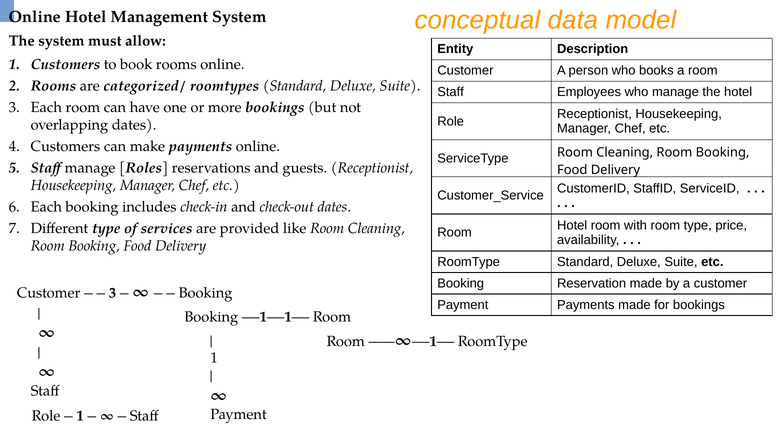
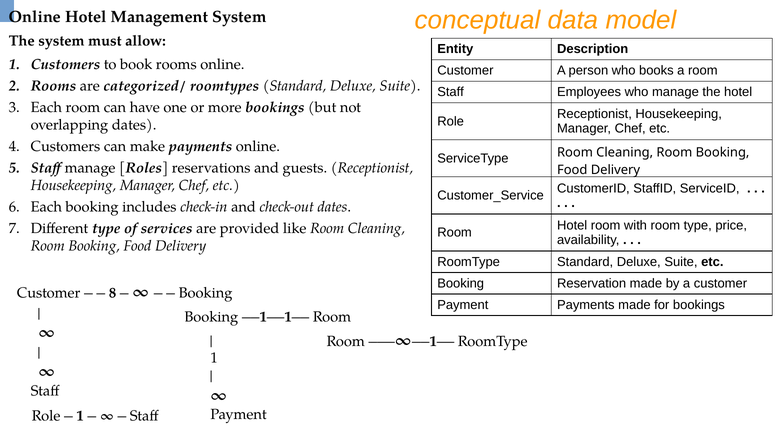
3 at (113, 293): 3 -> 8
